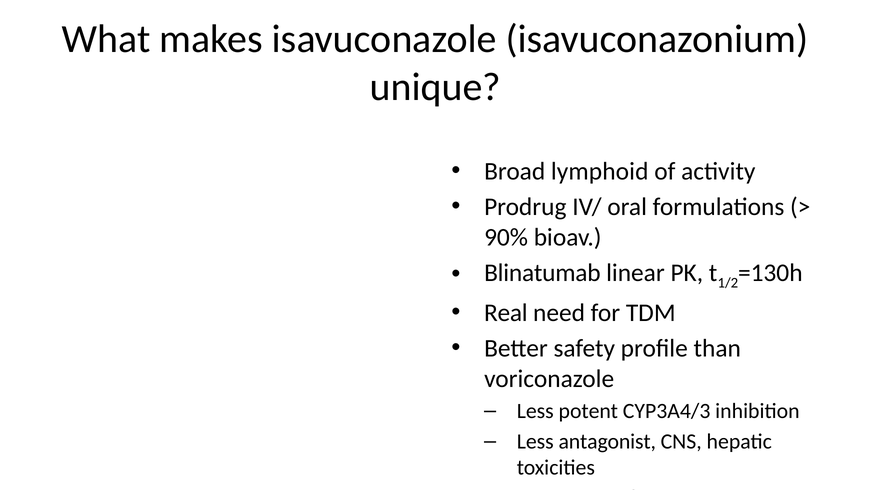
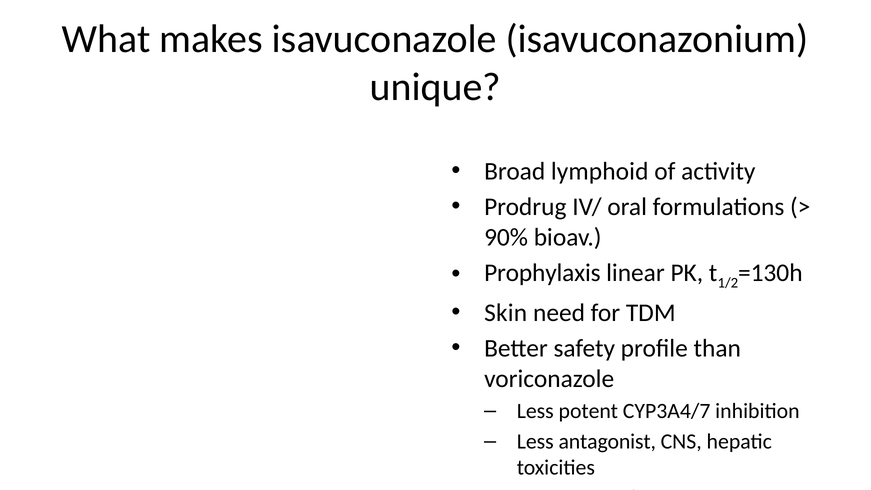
Blinatumab: Blinatumab -> Prophylaxis
Real: Real -> Skin
CYP3A4/3: CYP3A4/3 -> CYP3A4/7
